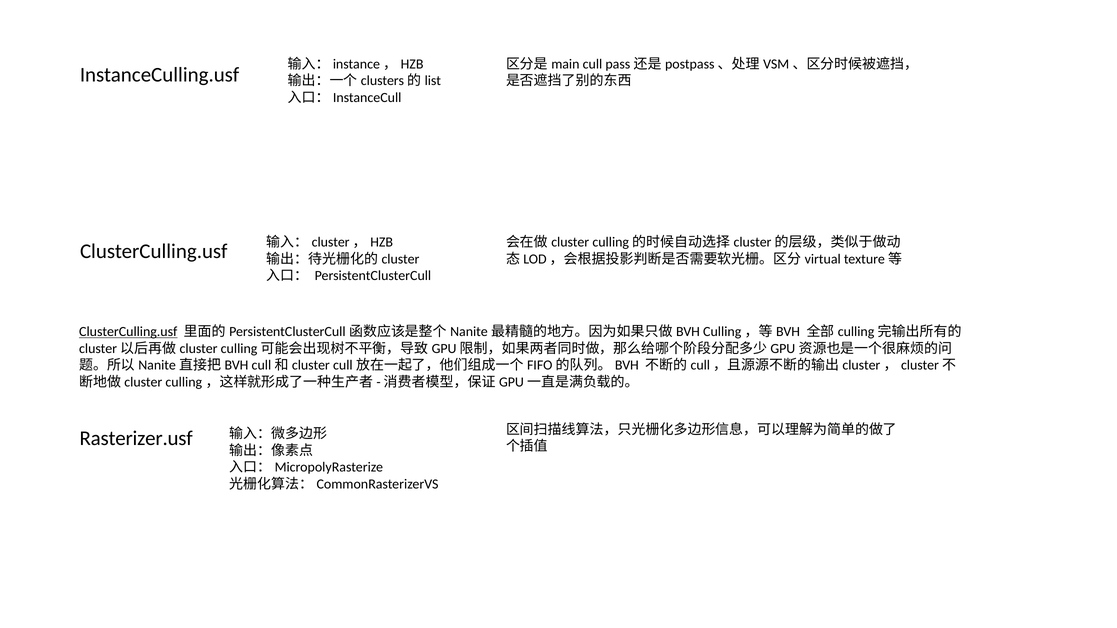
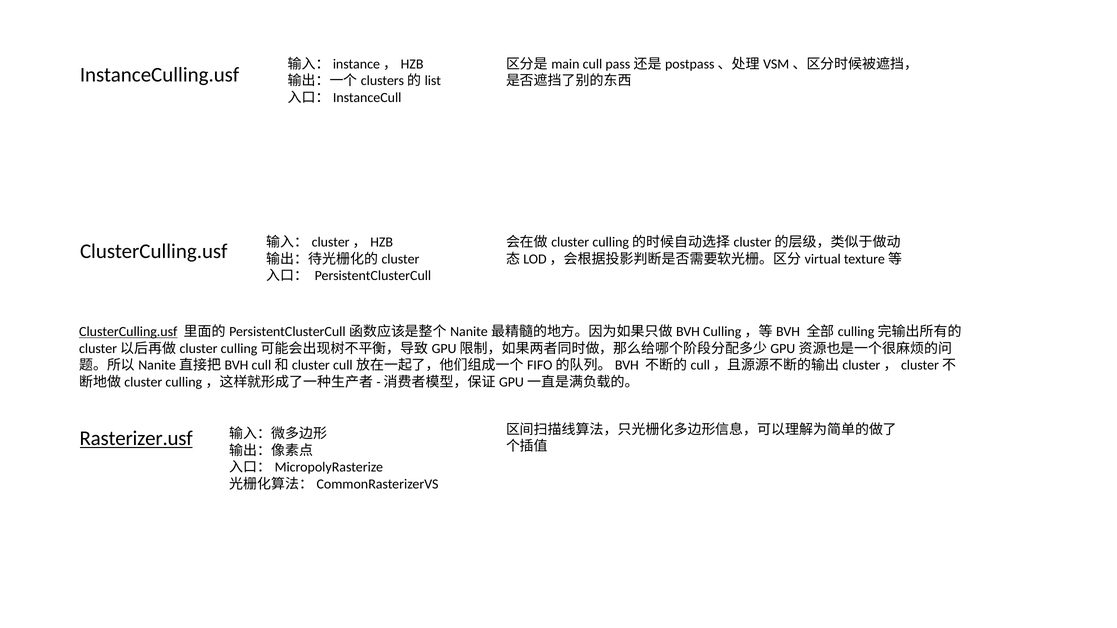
Rasterizer.usf underline: none -> present
